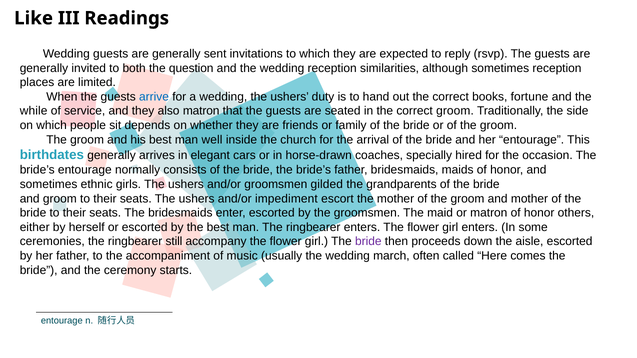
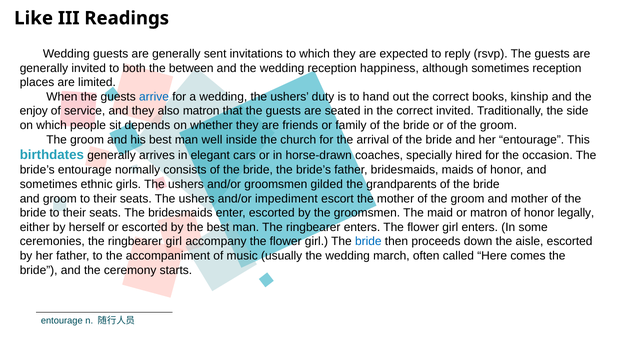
question: question -> between
similarities: similarities -> happiness
fortune: fortune -> kinship
while: while -> enjoy
correct groom: groom -> invited
others: others -> legally
ringbearer still: still -> girl
bride at (368, 242) colour: purple -> blue
